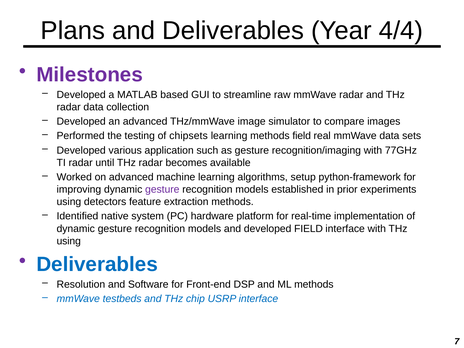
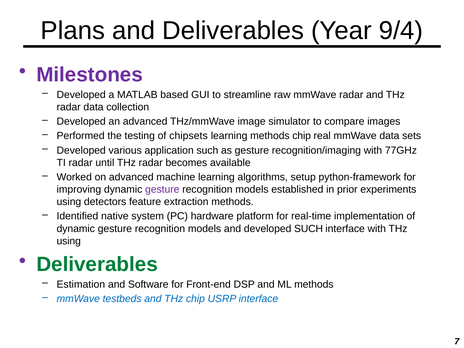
4/4: 4/4 -> 9/4
methods field: field -> chip
developed FIELD: FIELD -> SUCH
Deliverables at (97, 264) colour: blue -> green
Resolution: Resolution -> Estimation
